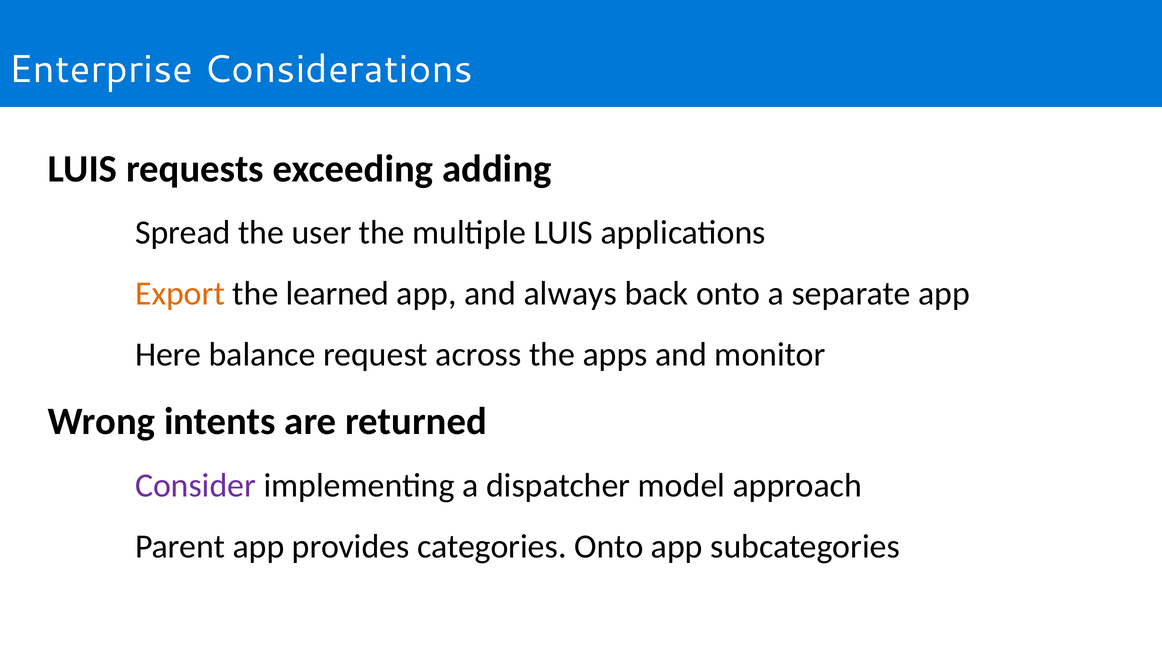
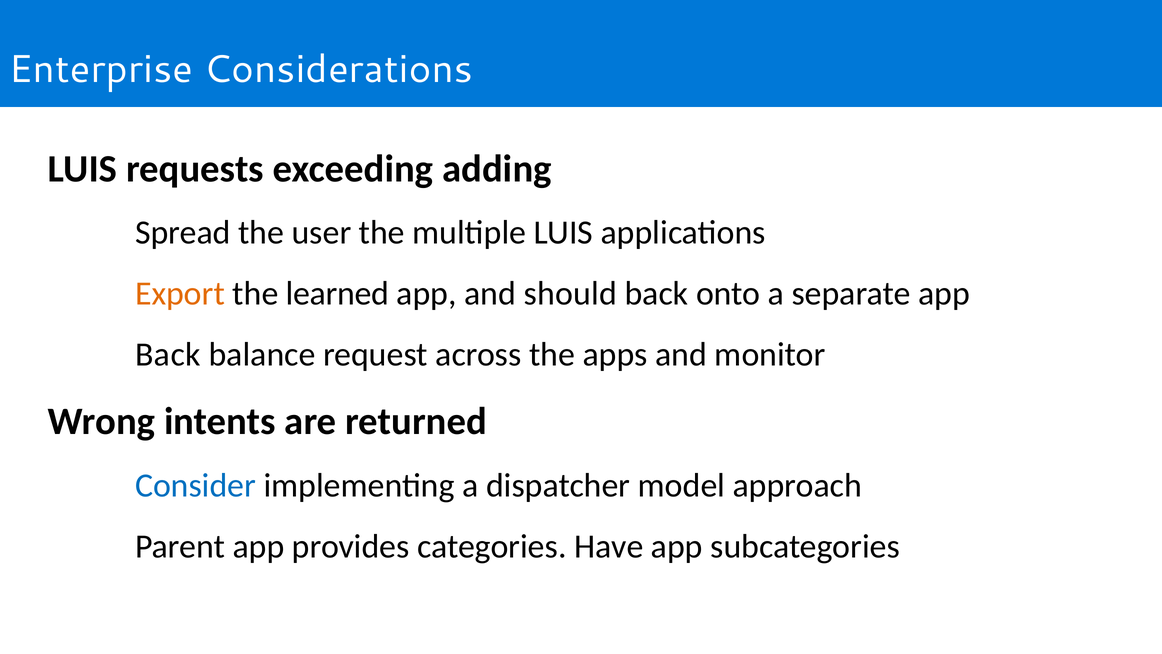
always: always -> should
Here at (168, 354): Here -> Back
Consider colour: purple -> blue
categories Onto: Onto -> Have
